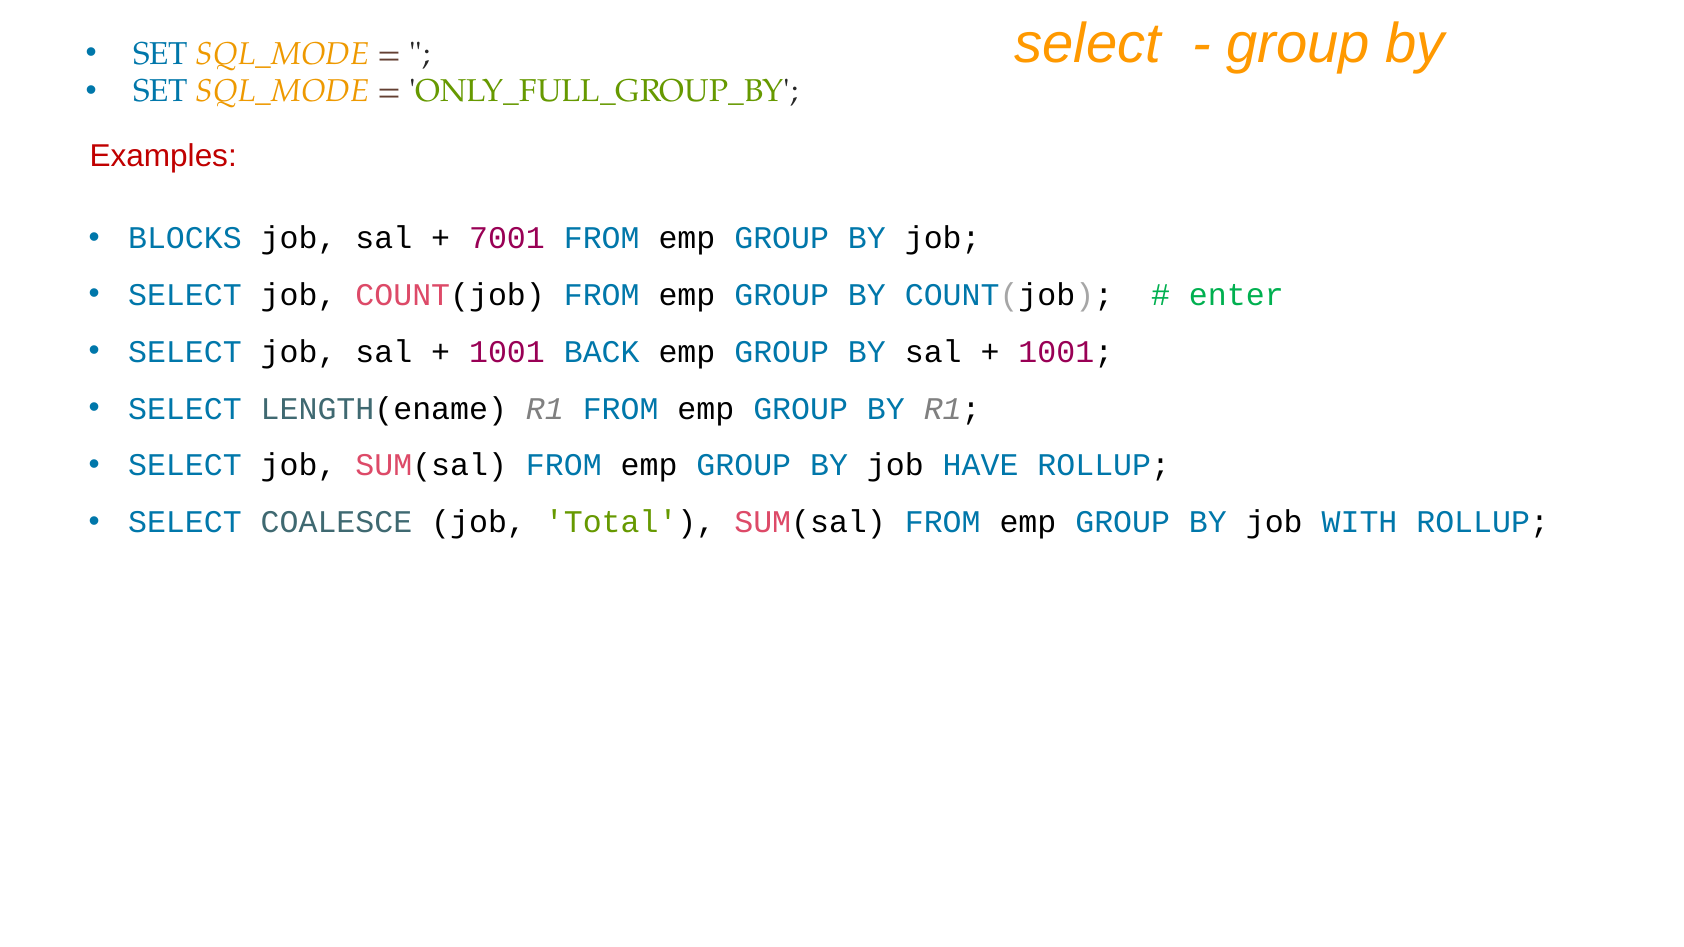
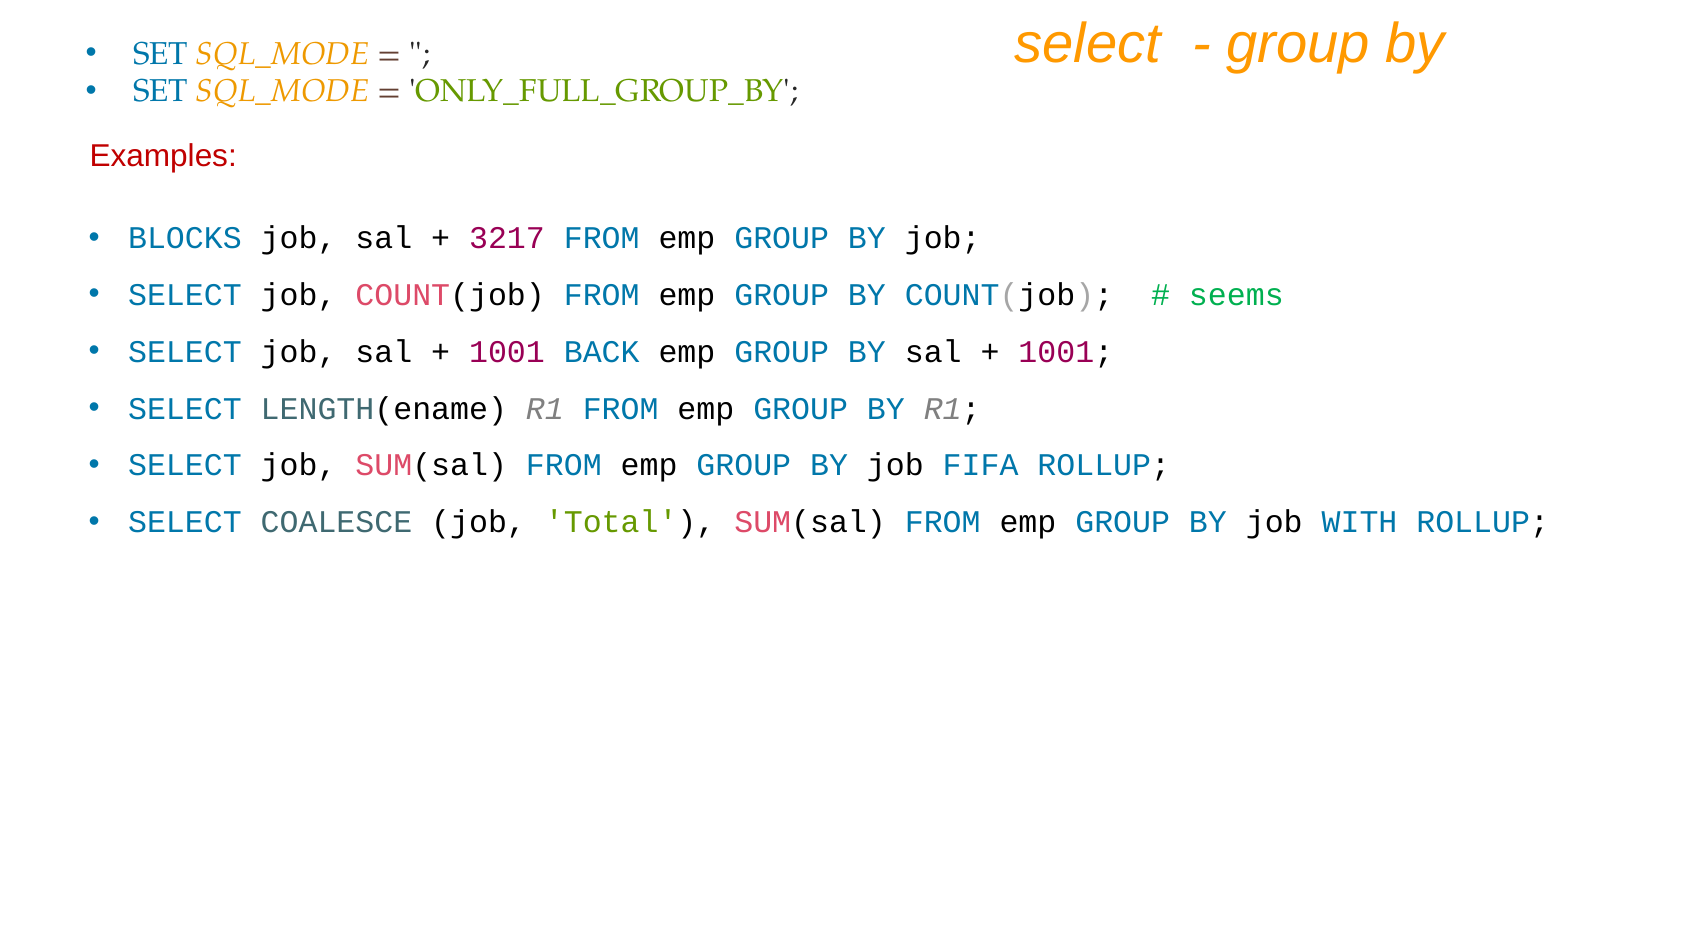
7001: 7001 -> 3217
enter: enter -> seems
HAVE: HAVE -> FIFA
